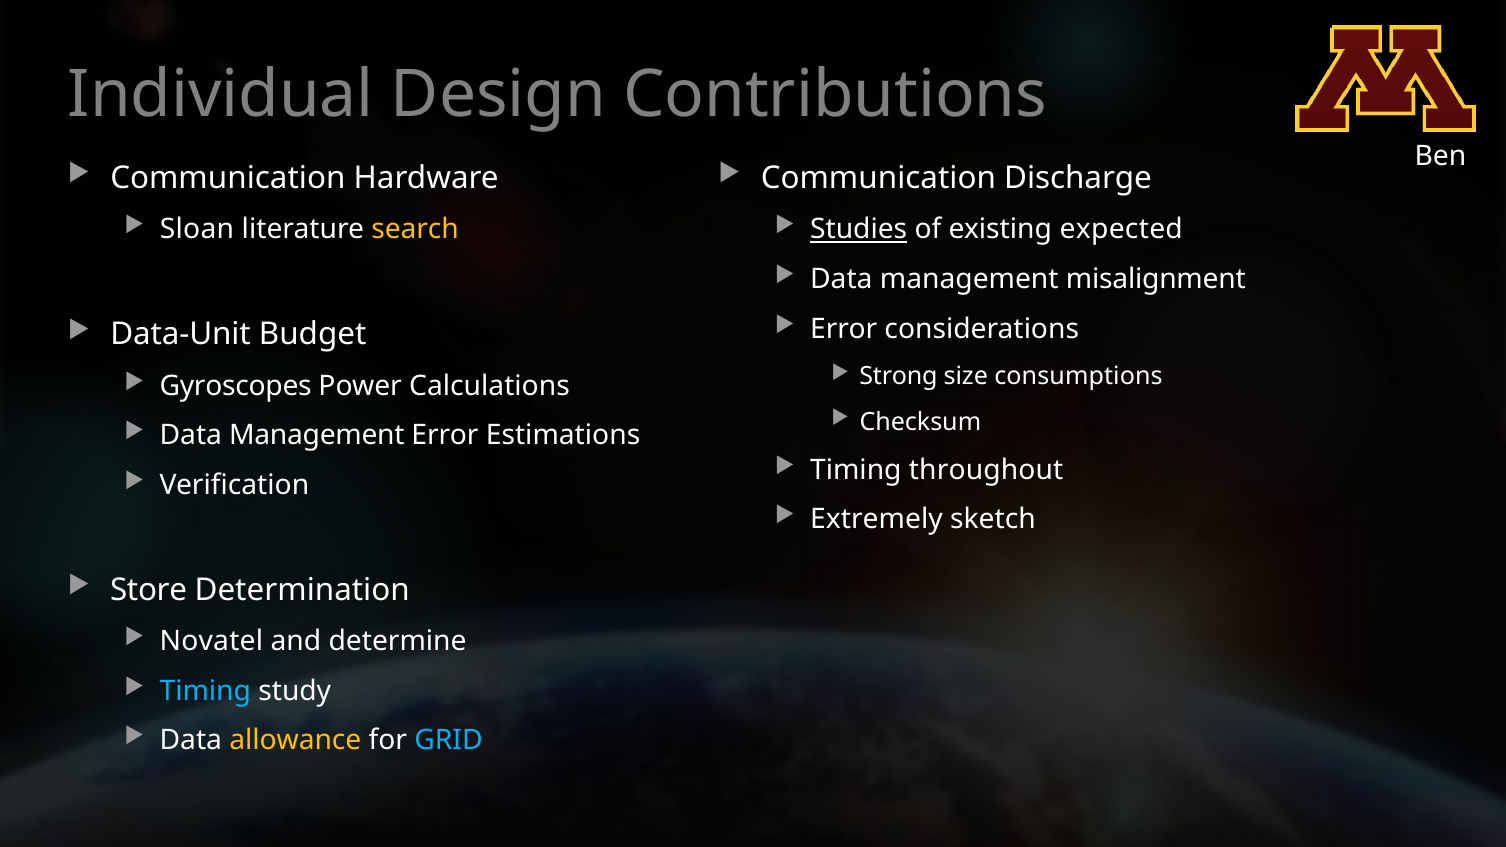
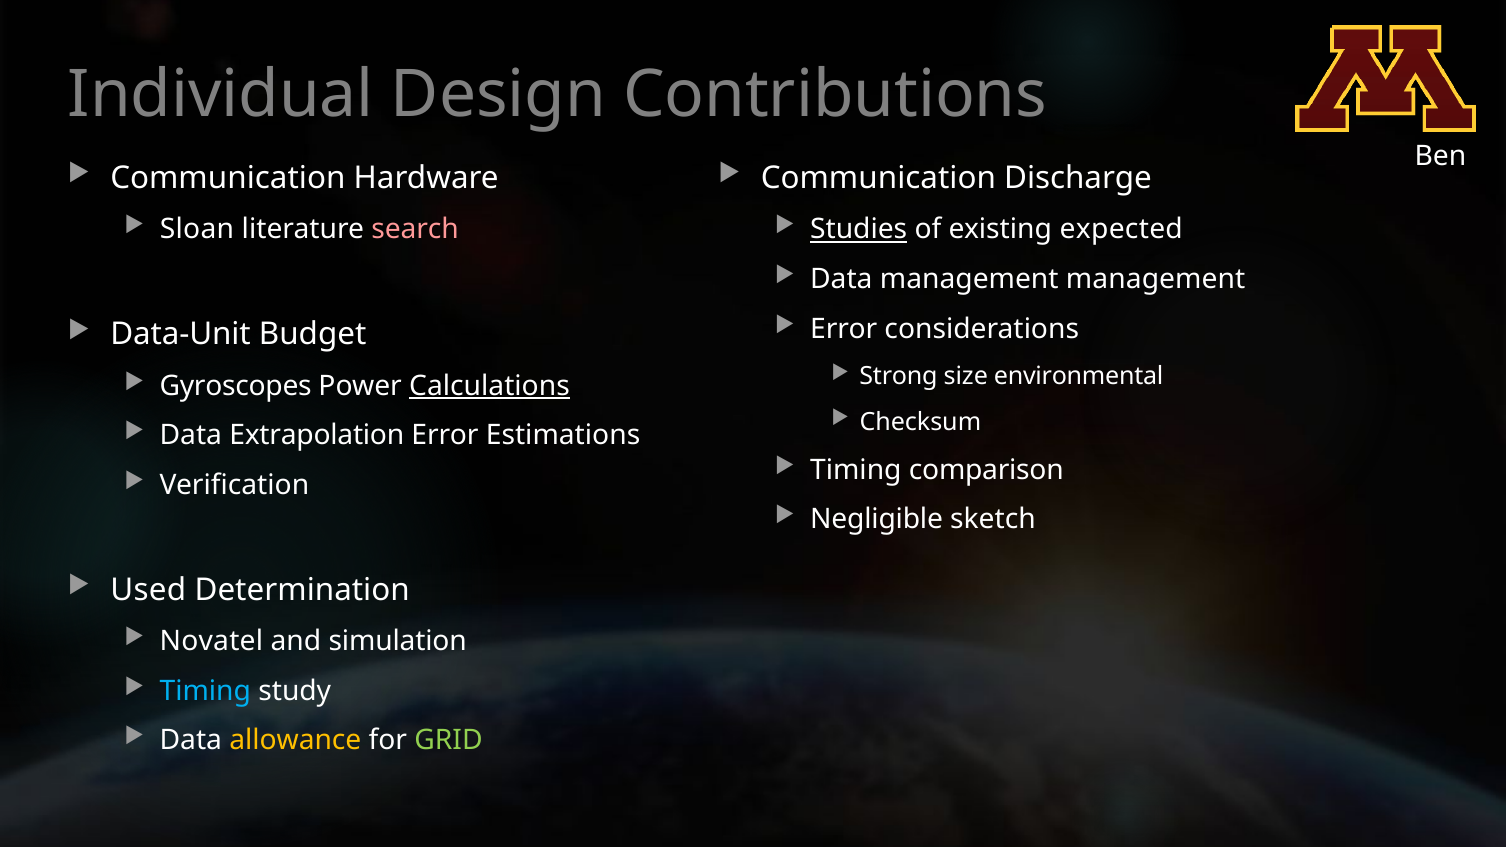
search colour: yellow -> pink
management misalignment: misalignment -> management
consumptions: consumptions -> environmental
Calculations underline: none -> present
Management at (317, 435): Management -> Extrapolation
throughout: throughout -> comparison
Extremely: Extremely -> Negligible
Store: Store -> Used
determine: determine -> simulation
GRID colour: light blue -> light green
